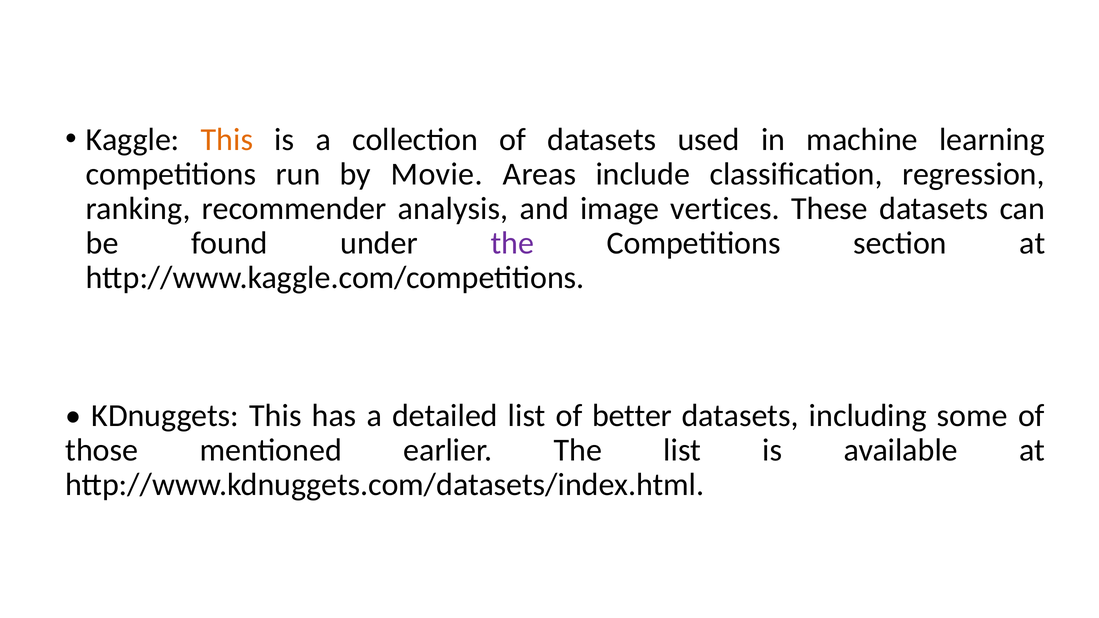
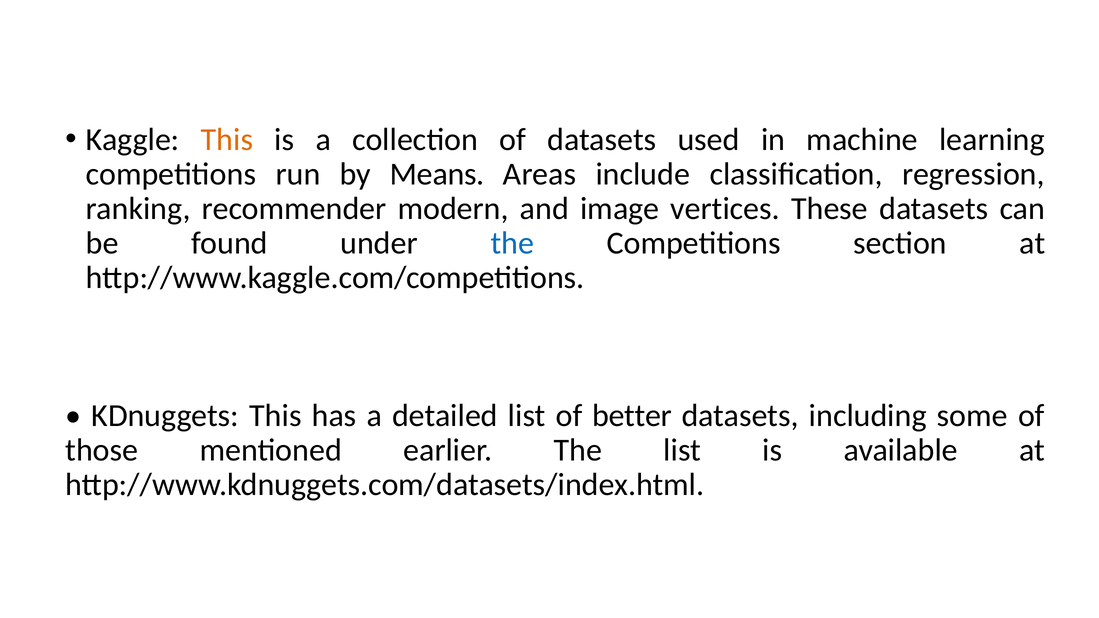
Movie: Movie -> Means
analysis: analysis -> modern
the at (512, 243) colour: purple -> blue
